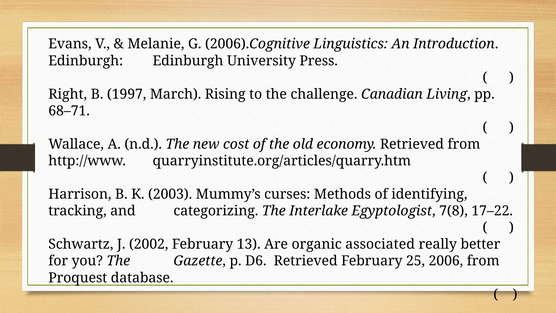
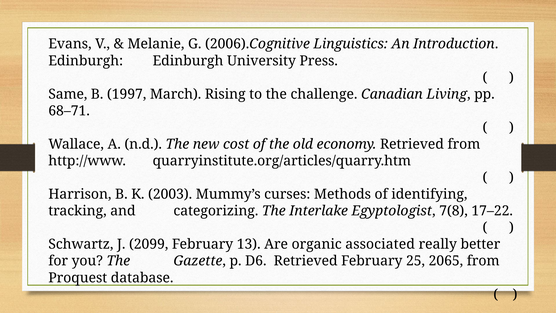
Right: Right -> Same
2002: 2002 -> 2099
2006: 2006 -> 2065
